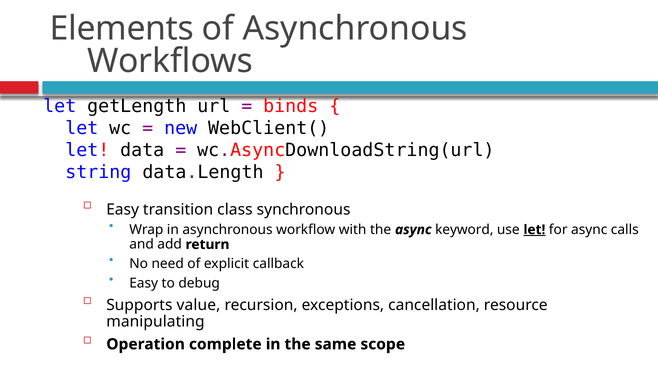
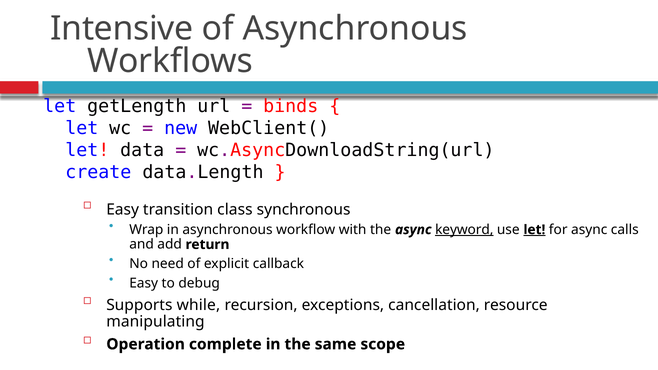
Elements: Elements -> Intensive
string: string -> create
keyword underline: none -> present
value: value -> while
